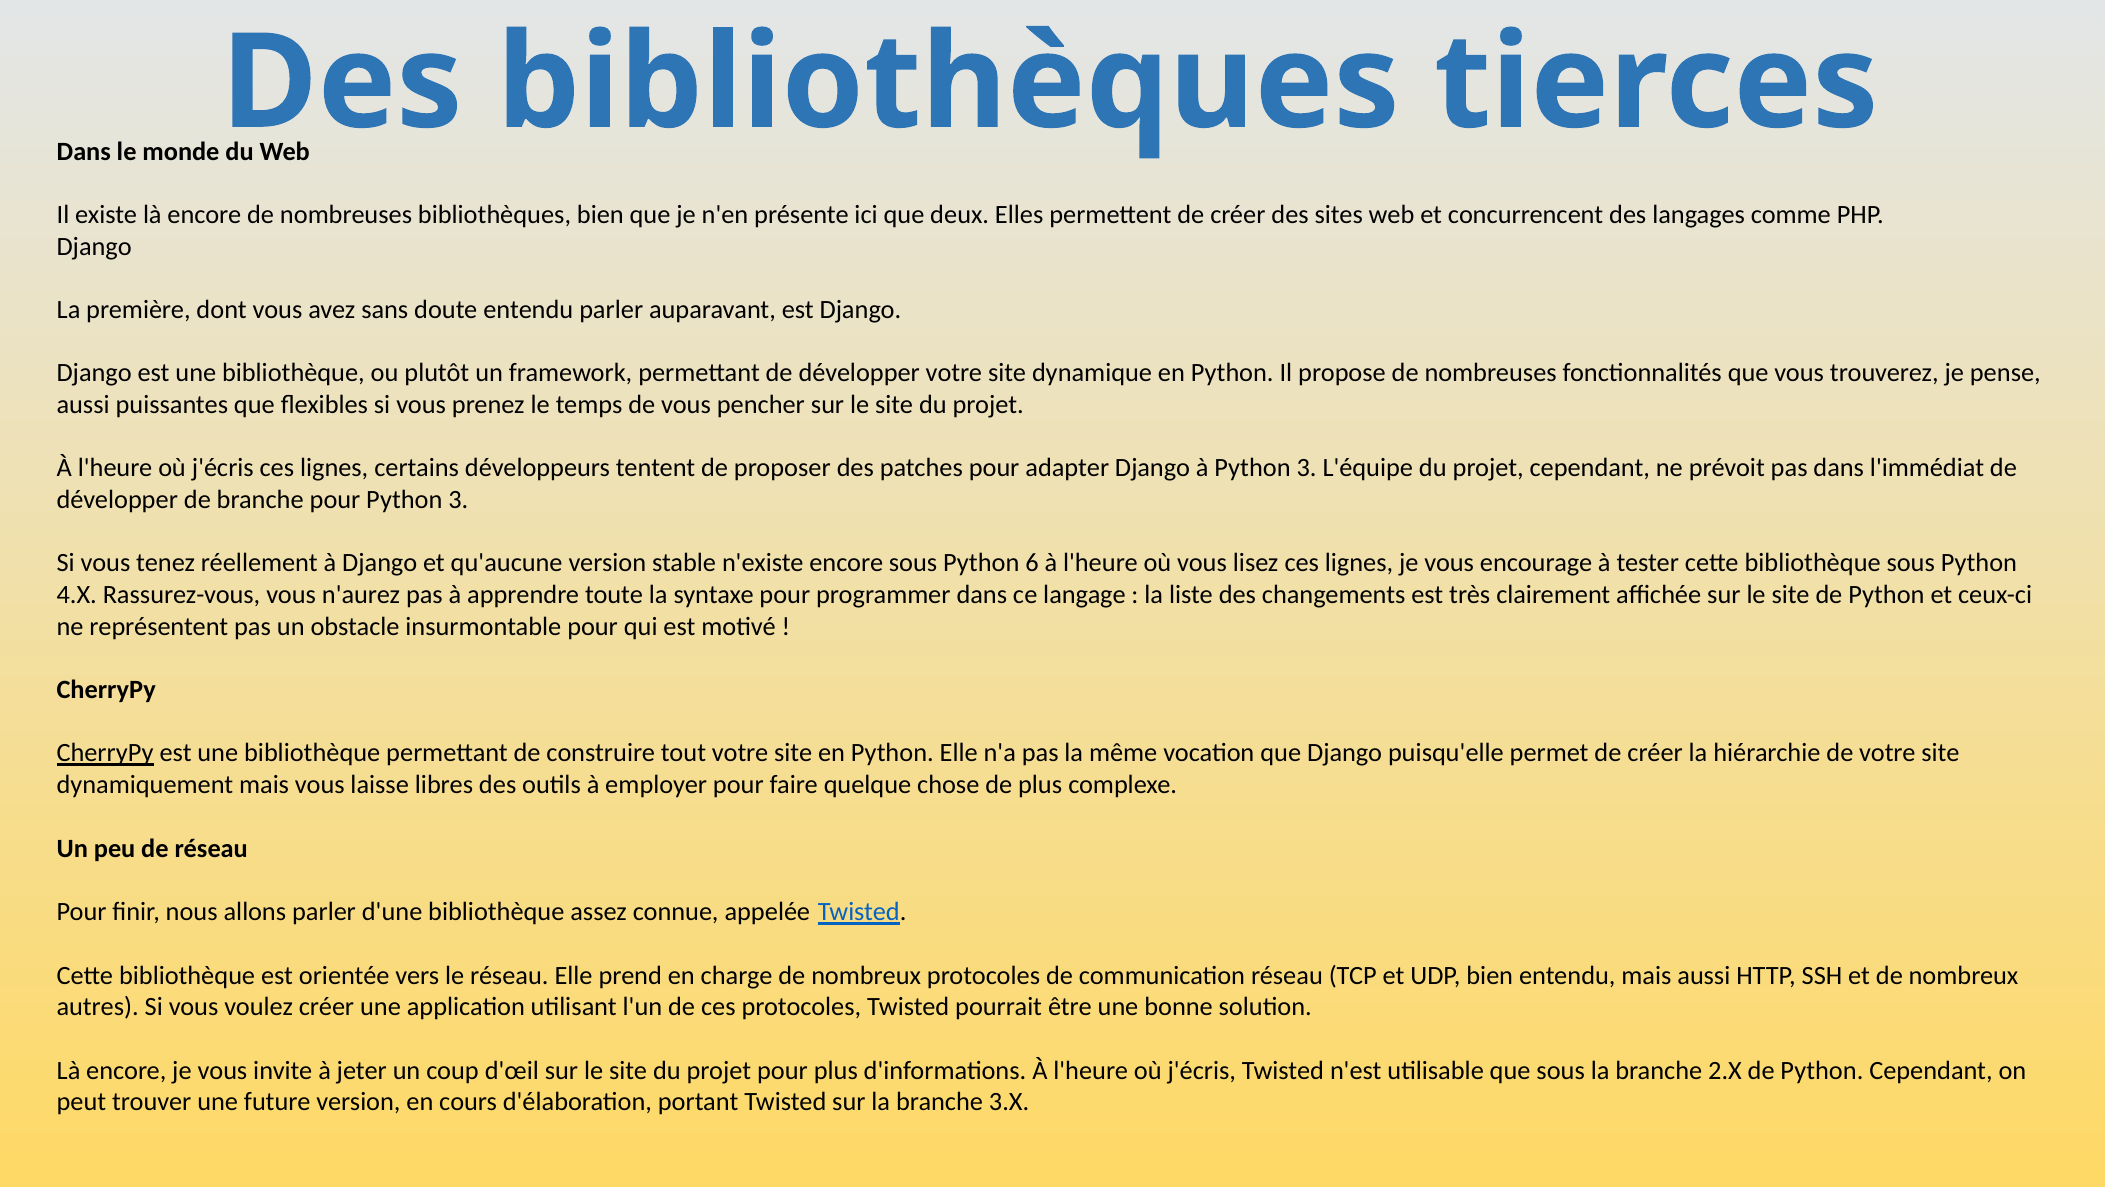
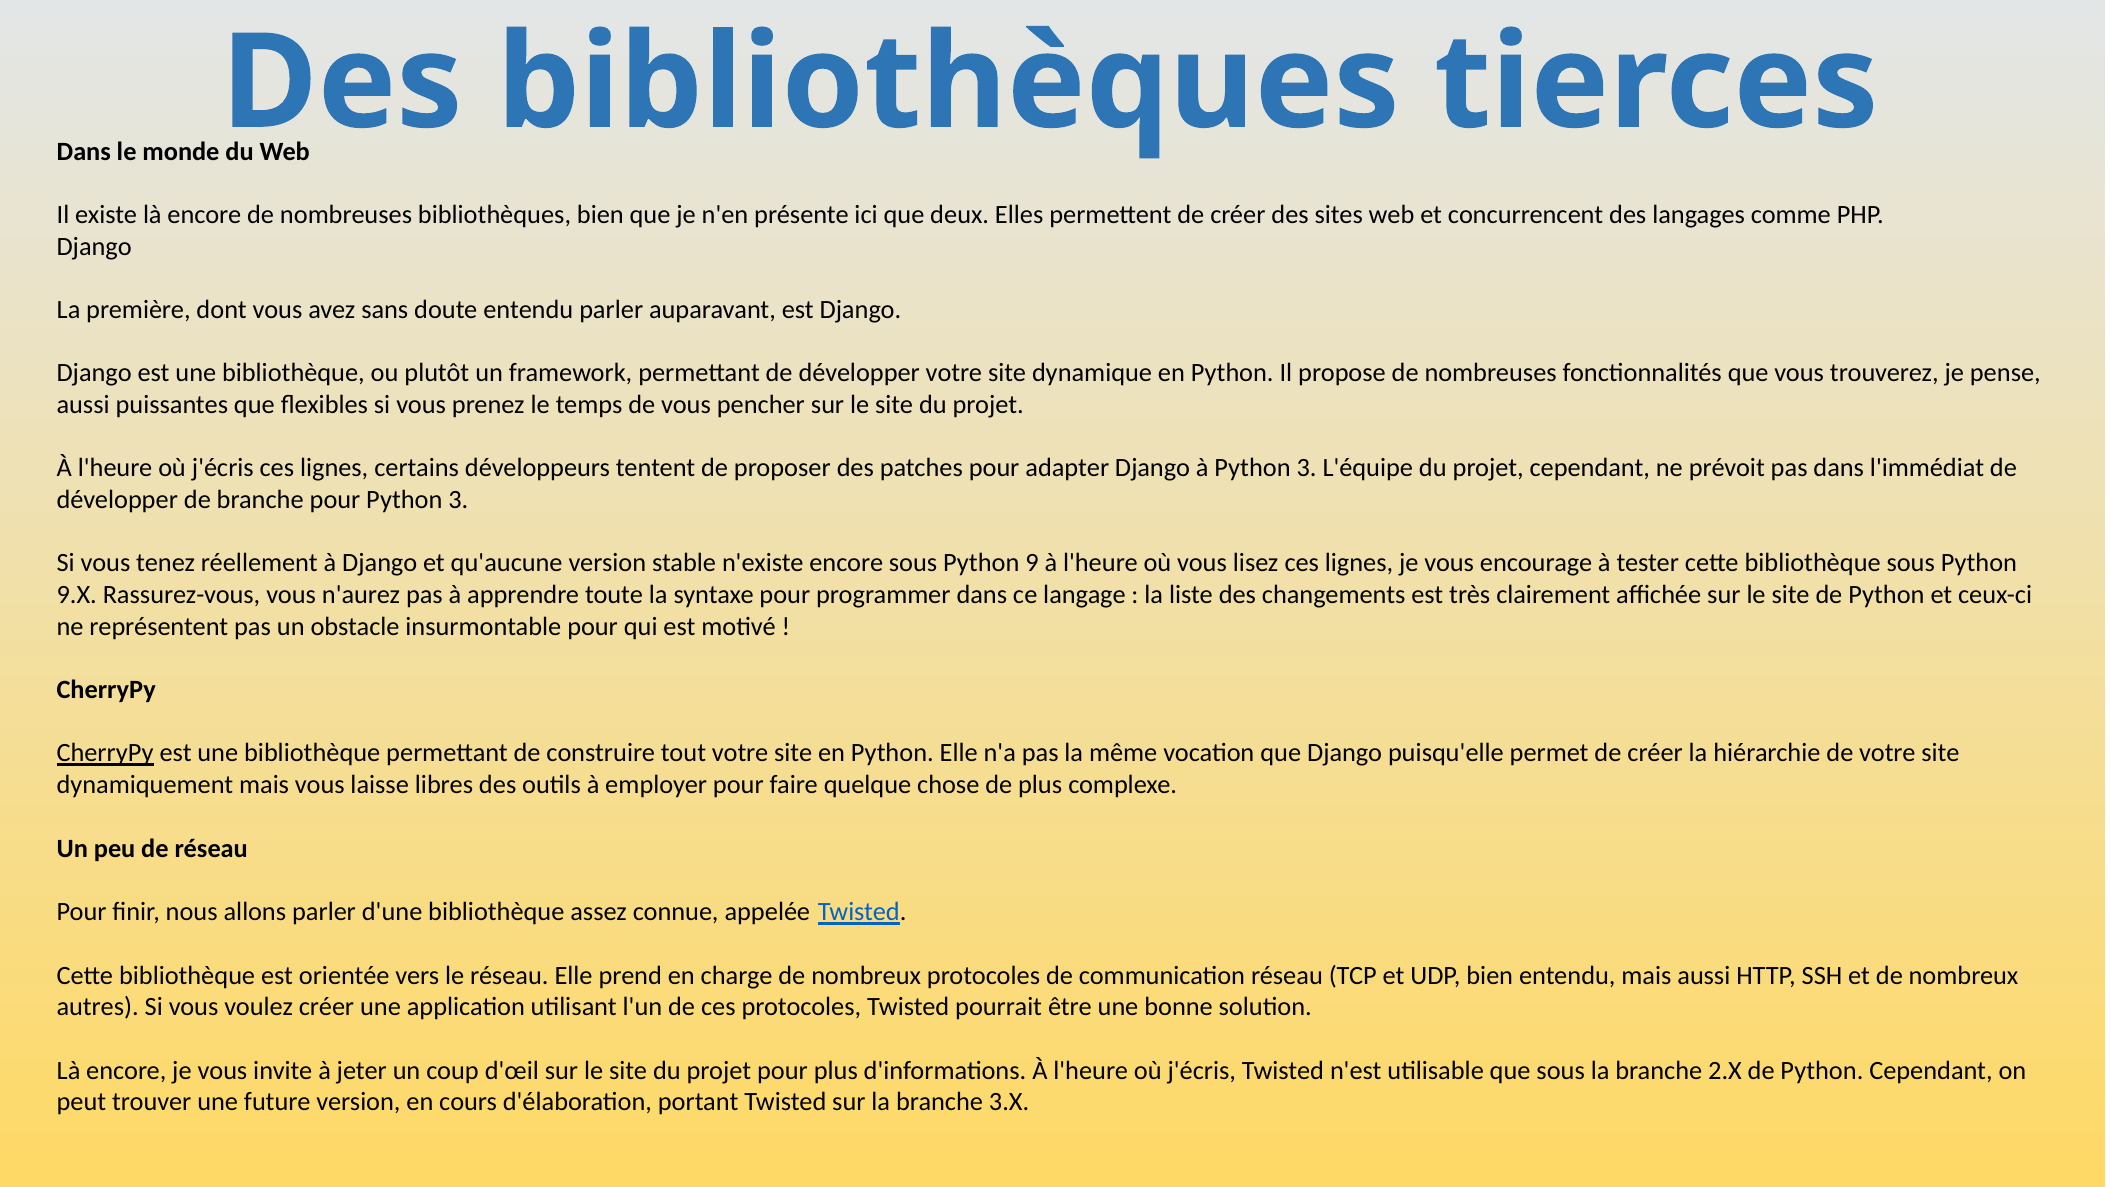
6: 6 -> 9
4.X: 4.X -> 9.X
